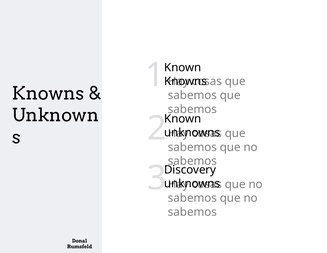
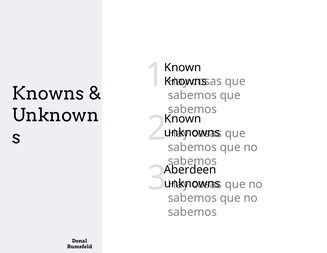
Discovery: Discovery -> Aberdeen
